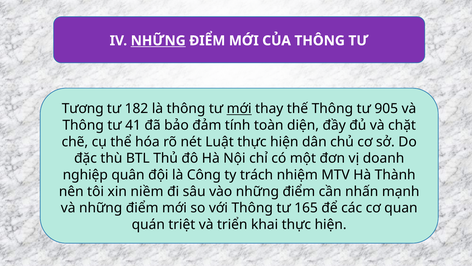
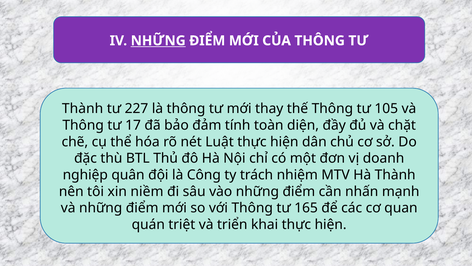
Tương at (83, 108): Tương -> Thành
182: 182 -> 227
mới at (239, 108) underline: present -> none
905: 905 -> 105
41: 41 -> 17
